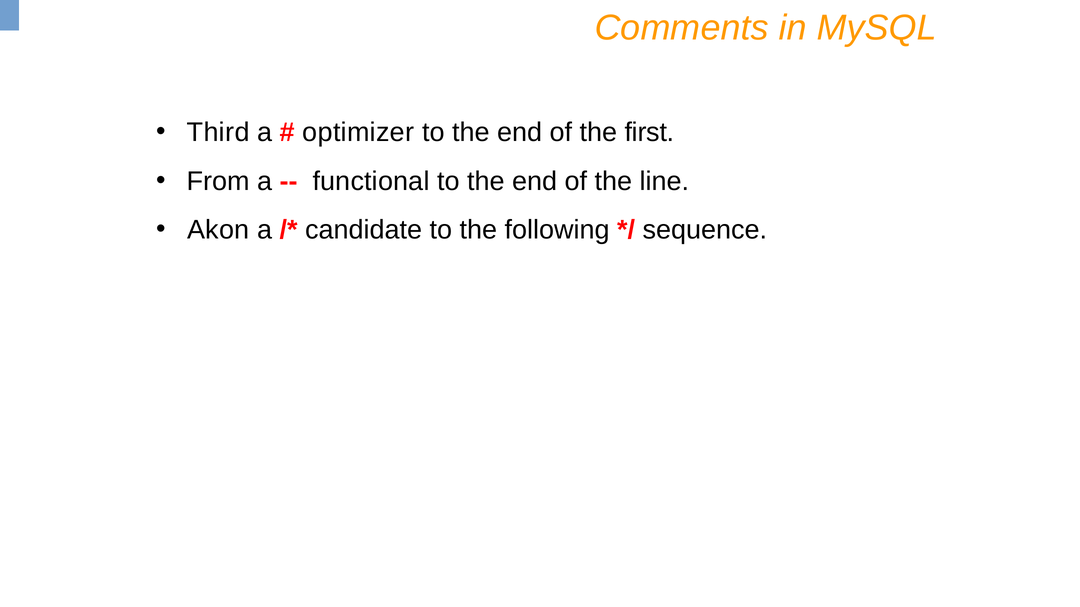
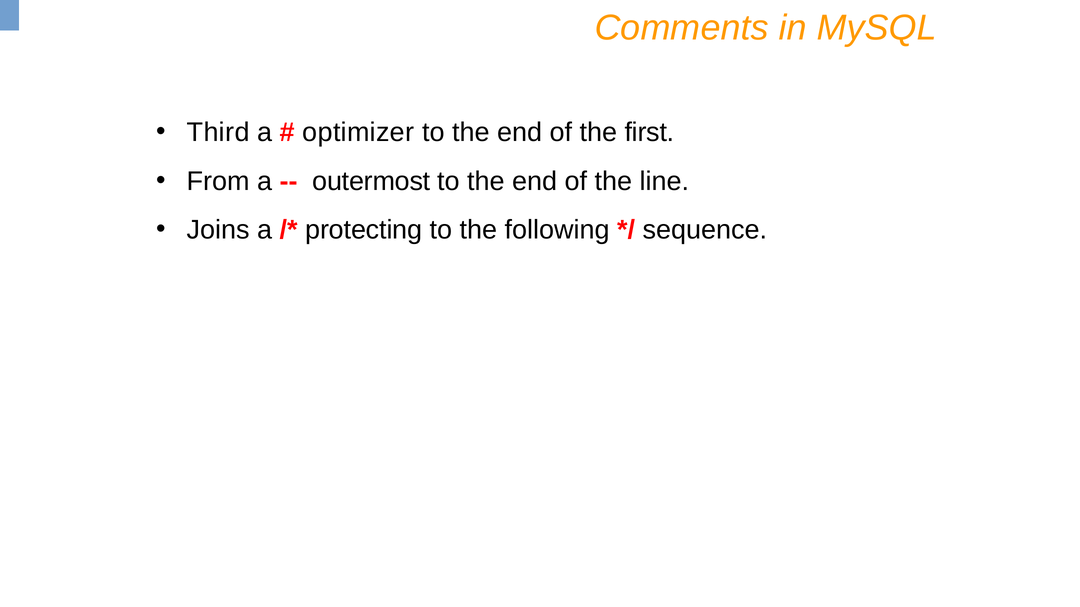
functional: functional -> outermost
Akon: Akon -> Joins
candidate: candidate -> protecting
